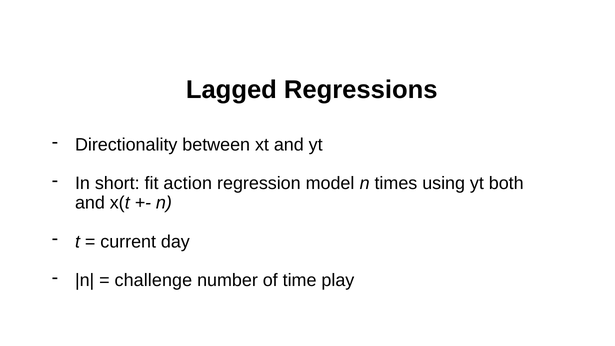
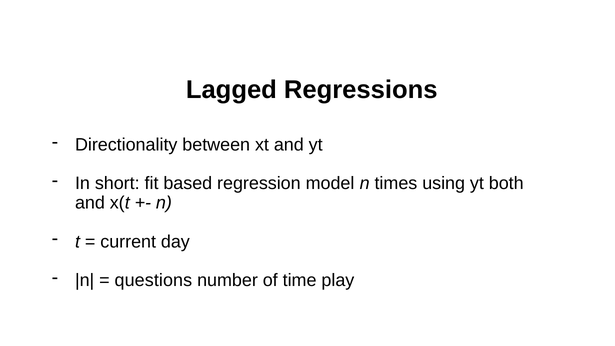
action: action -> based
challenge: challenge -> questions
